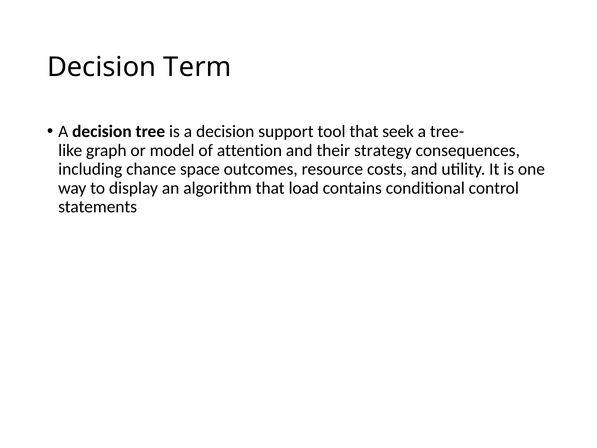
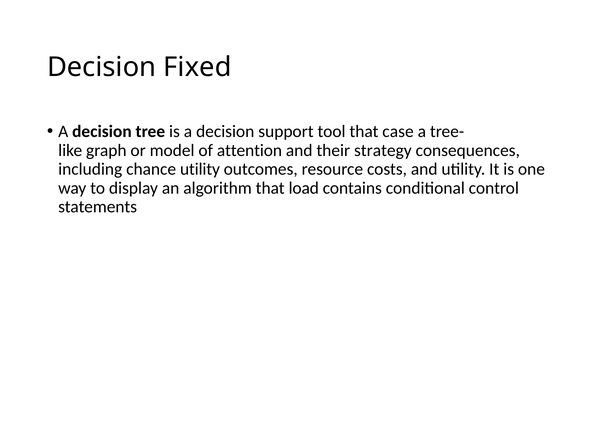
Term: Term -> Fixed
seek: seek -> case
chance space: space -> utility
